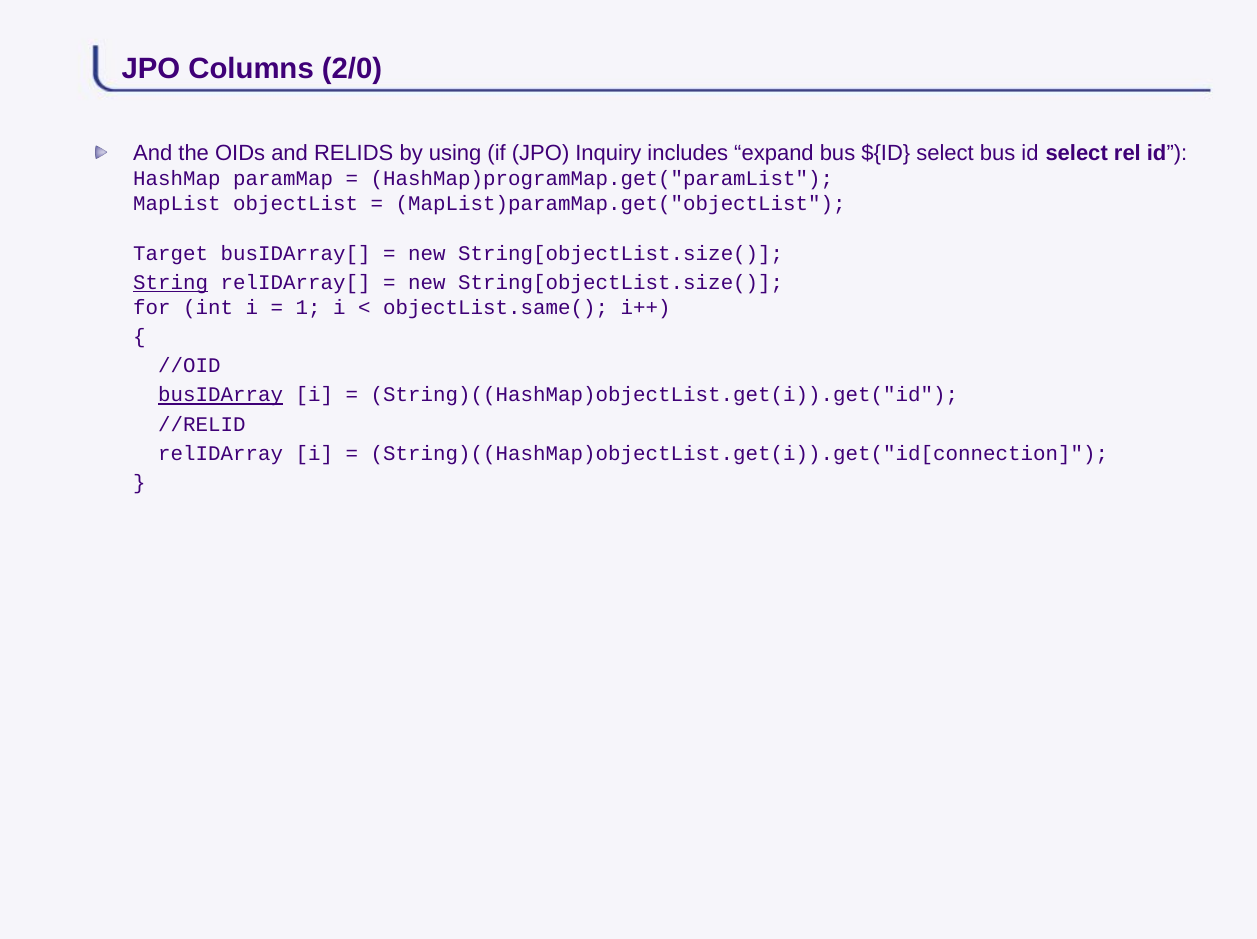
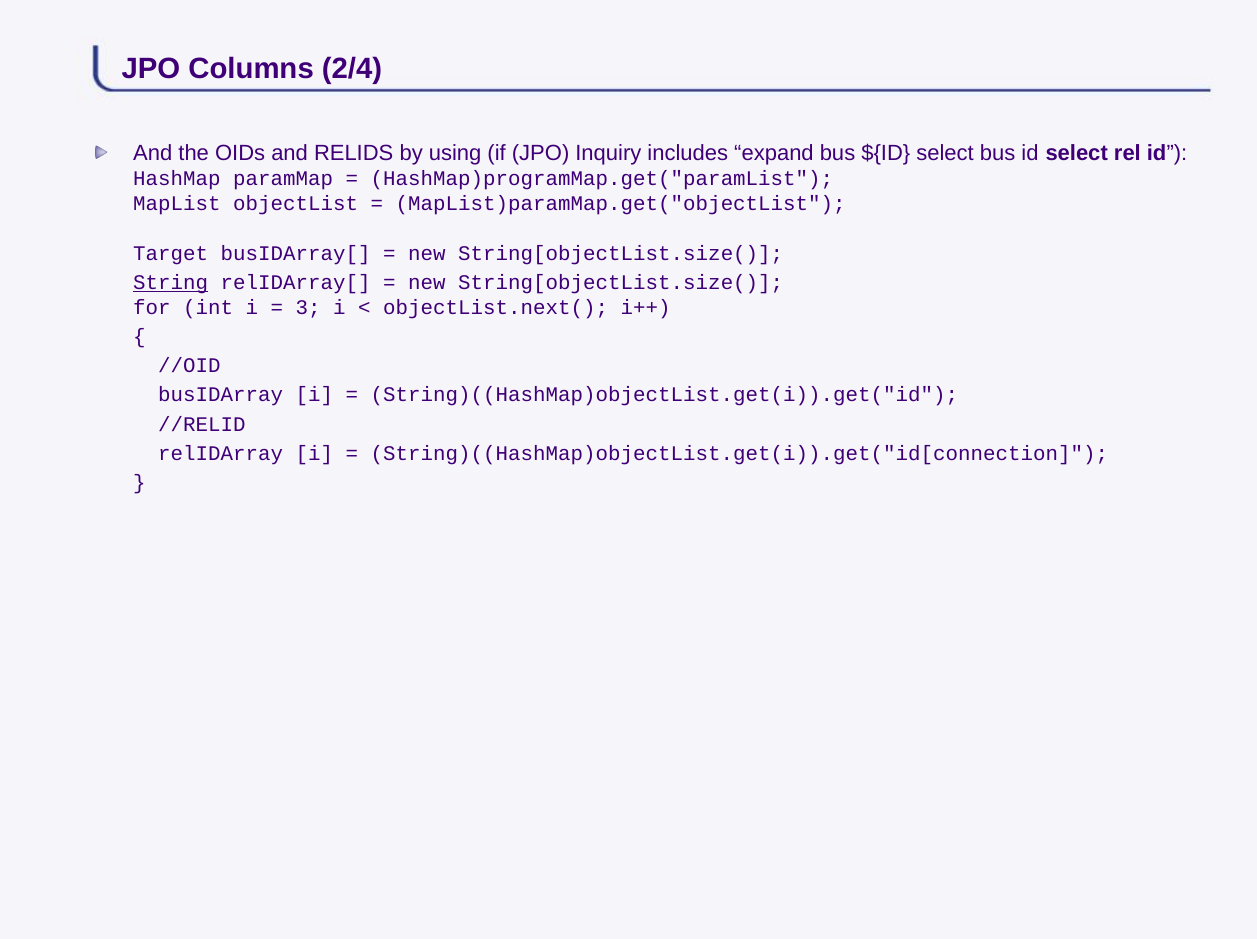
2/0: 2/0 -> 2/4
1: 1 -> 3
objectList.same(: objectList.same( -> objectList.next(
busIDArray underline: present -> none
